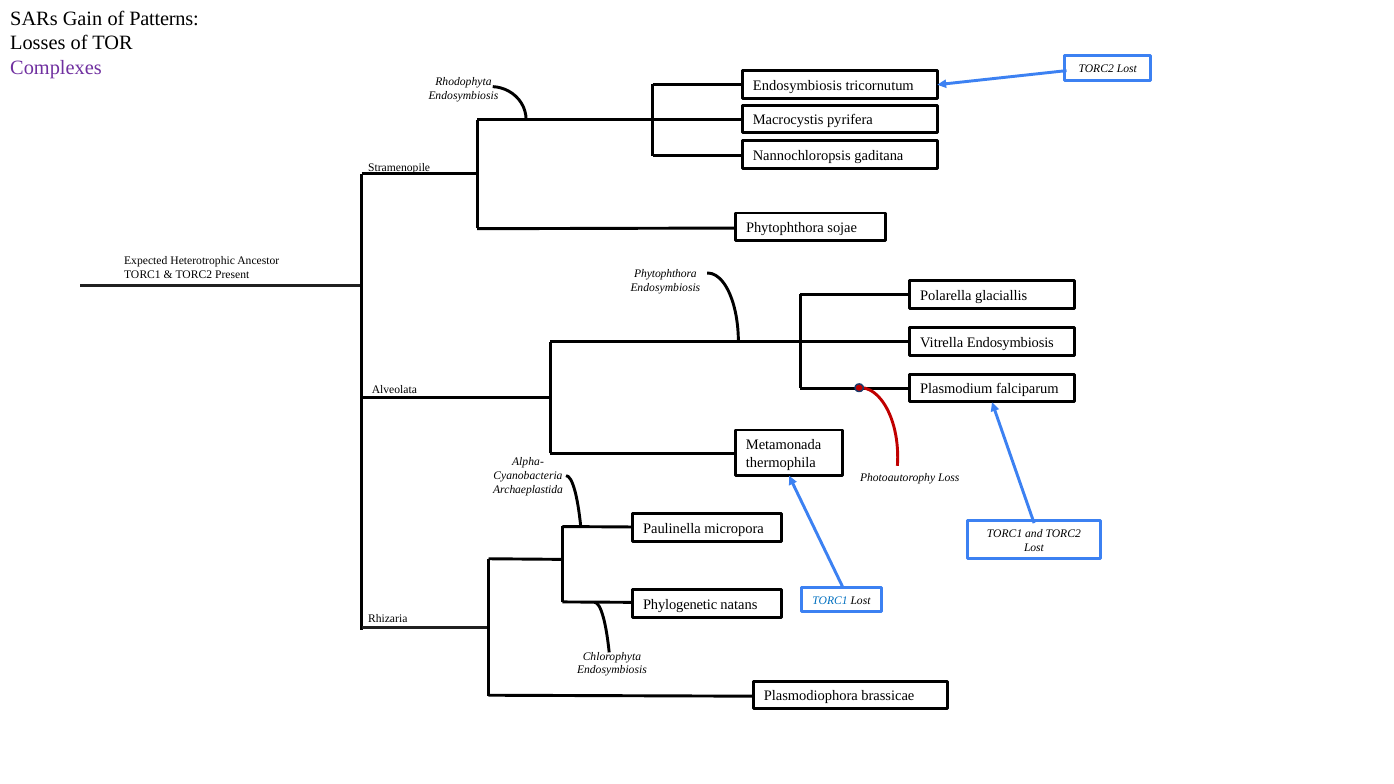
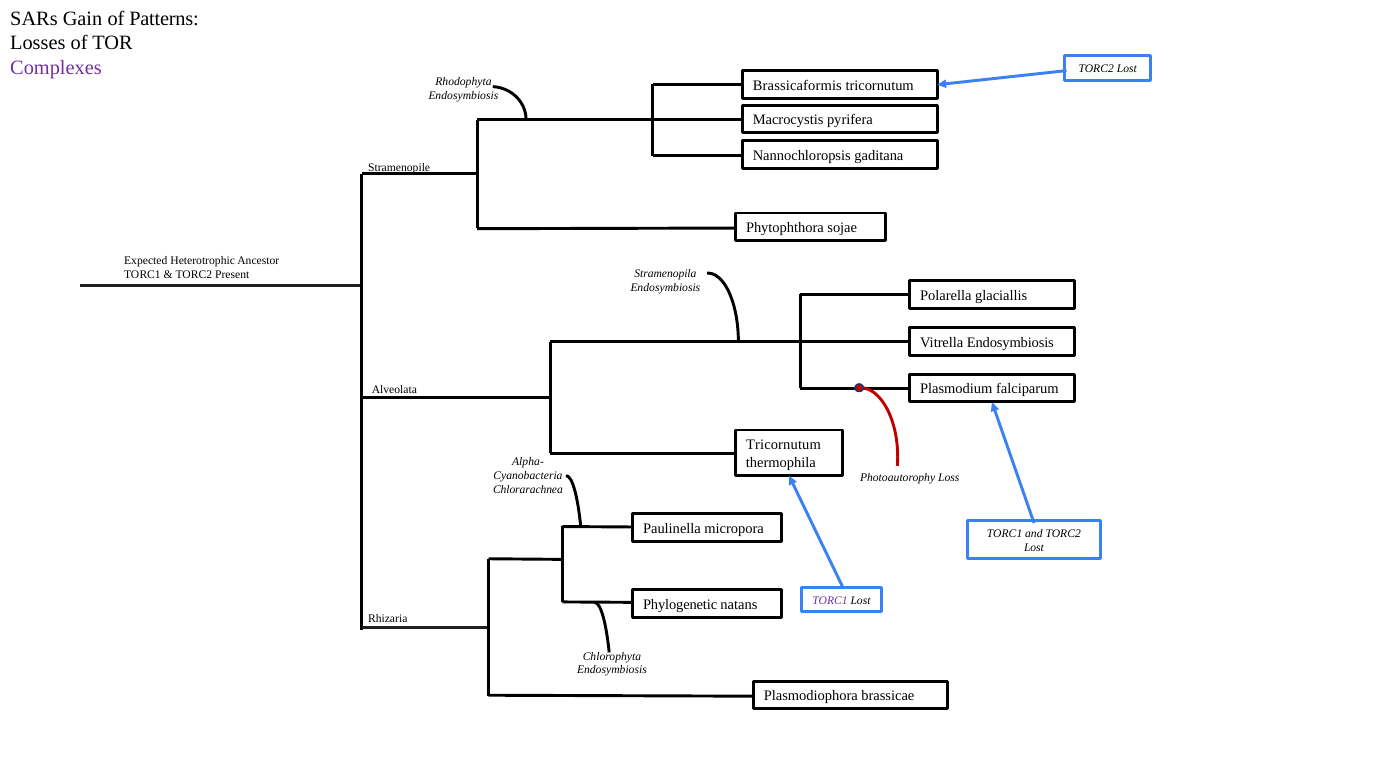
Endosymbiosis at (797, 85): Endosymbiosis -> Brassicaformis
Phytophthora at (666, 273): Phytophthora -> Stramenopila
Metamonada at (784, 445): Metamonada -> Tricornutum
Archaeplastida: Archaeplastida -> Chlorarachnea
TORC1 at (830, 600) colour: blue -> purple
